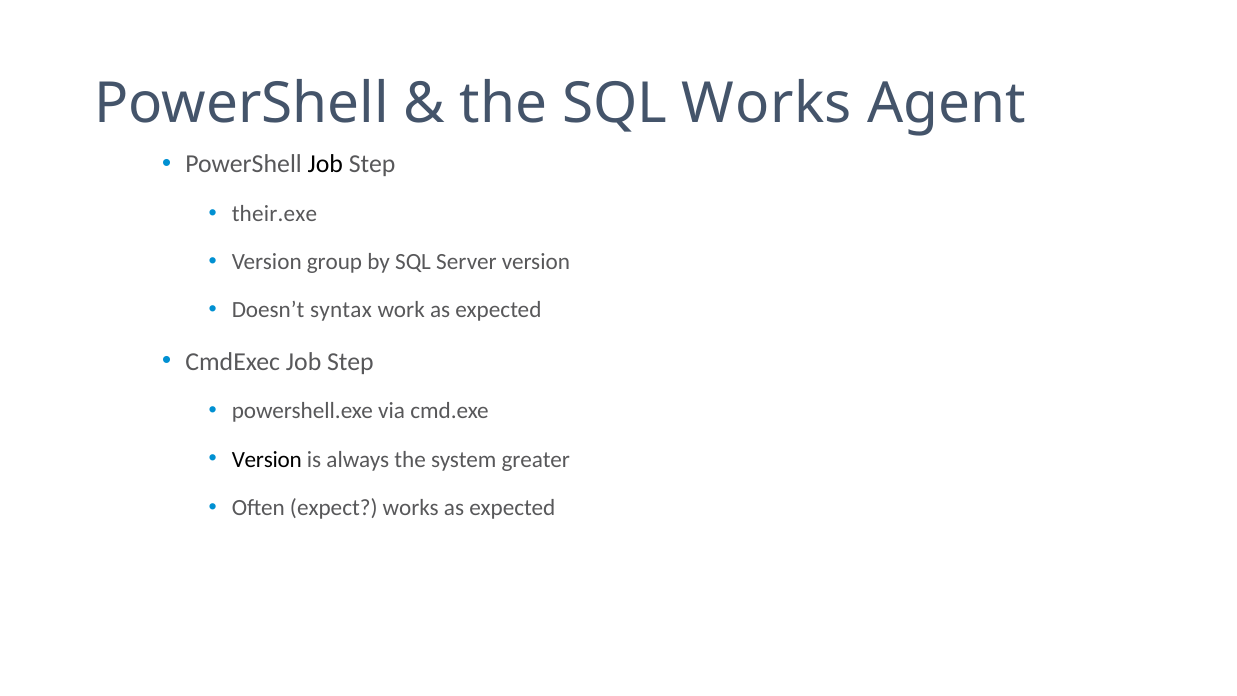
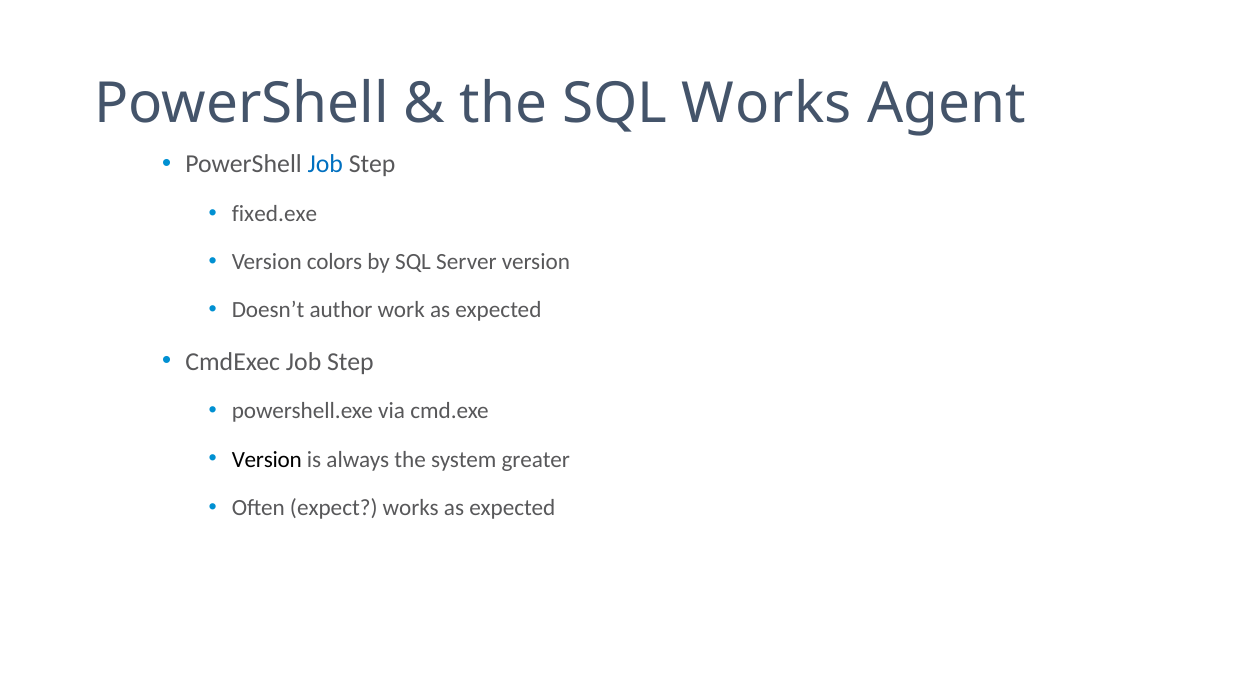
Job at (325, 164) colour: black -> blue
their.exe: their.exe -> fixed.exe
group: group -> colors
syntax: syntax -> author
